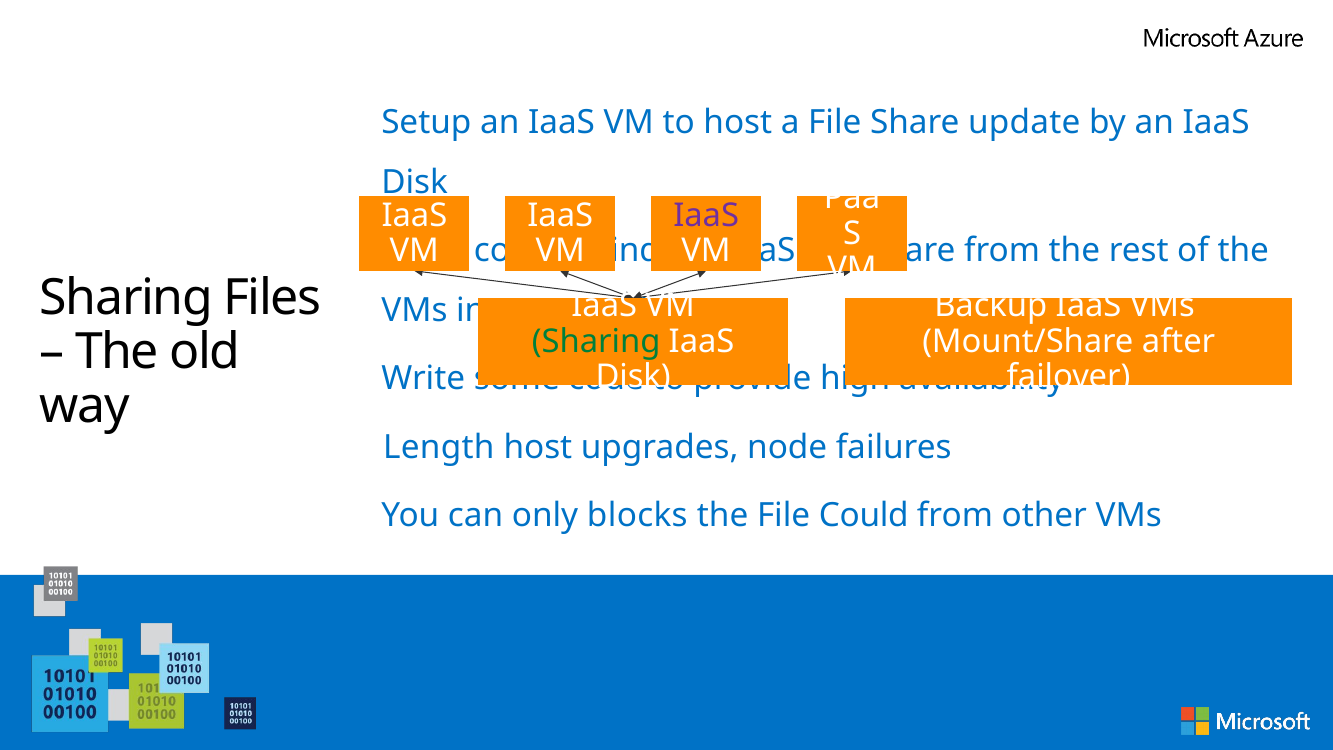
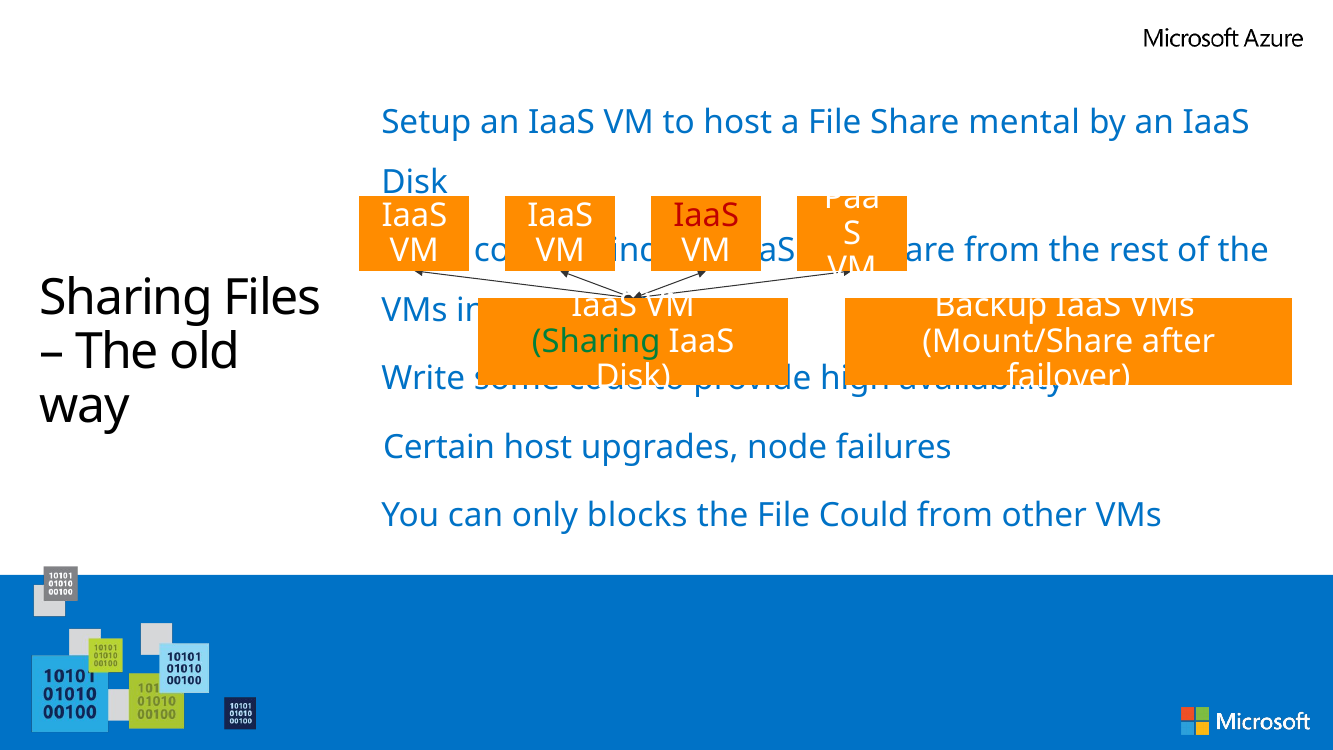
update: update -> mental
IaaS at (706, 216) colour: purple -> red
Length: Length -> Certain
